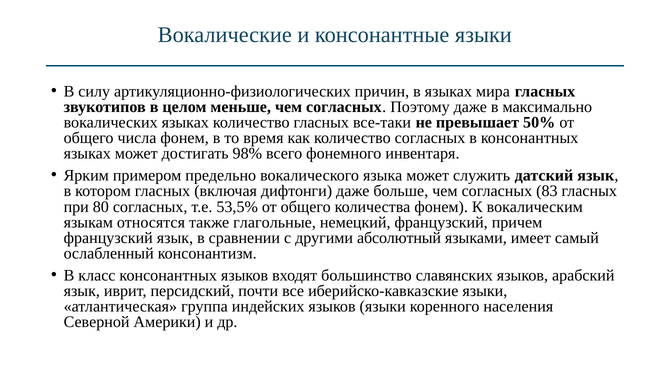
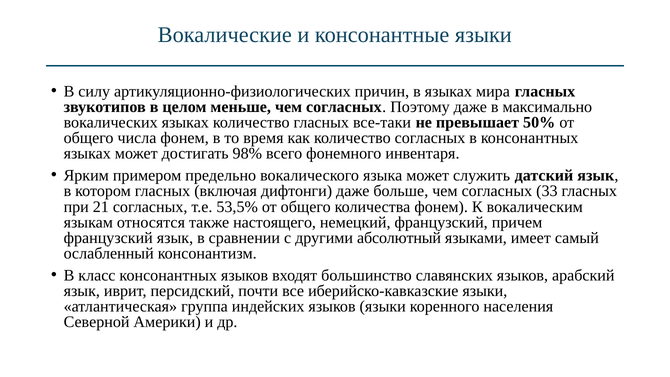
83: 83 -> 33
80: 80 -> 21
глагольные: глагольные -> настоящего
